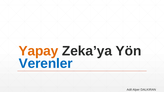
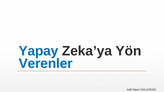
Yapay colour: orange -> blue
